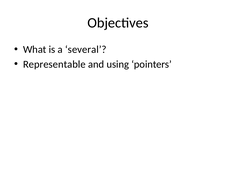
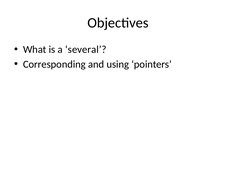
Representable: Representable -> Corresponding
